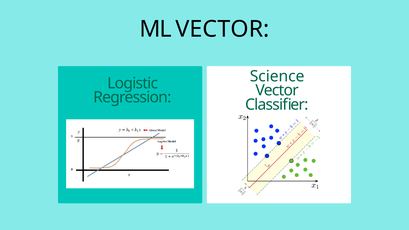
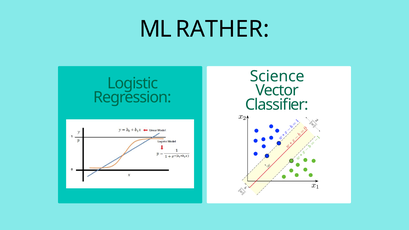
ML VECTOR: VECTOR -> RATHER
